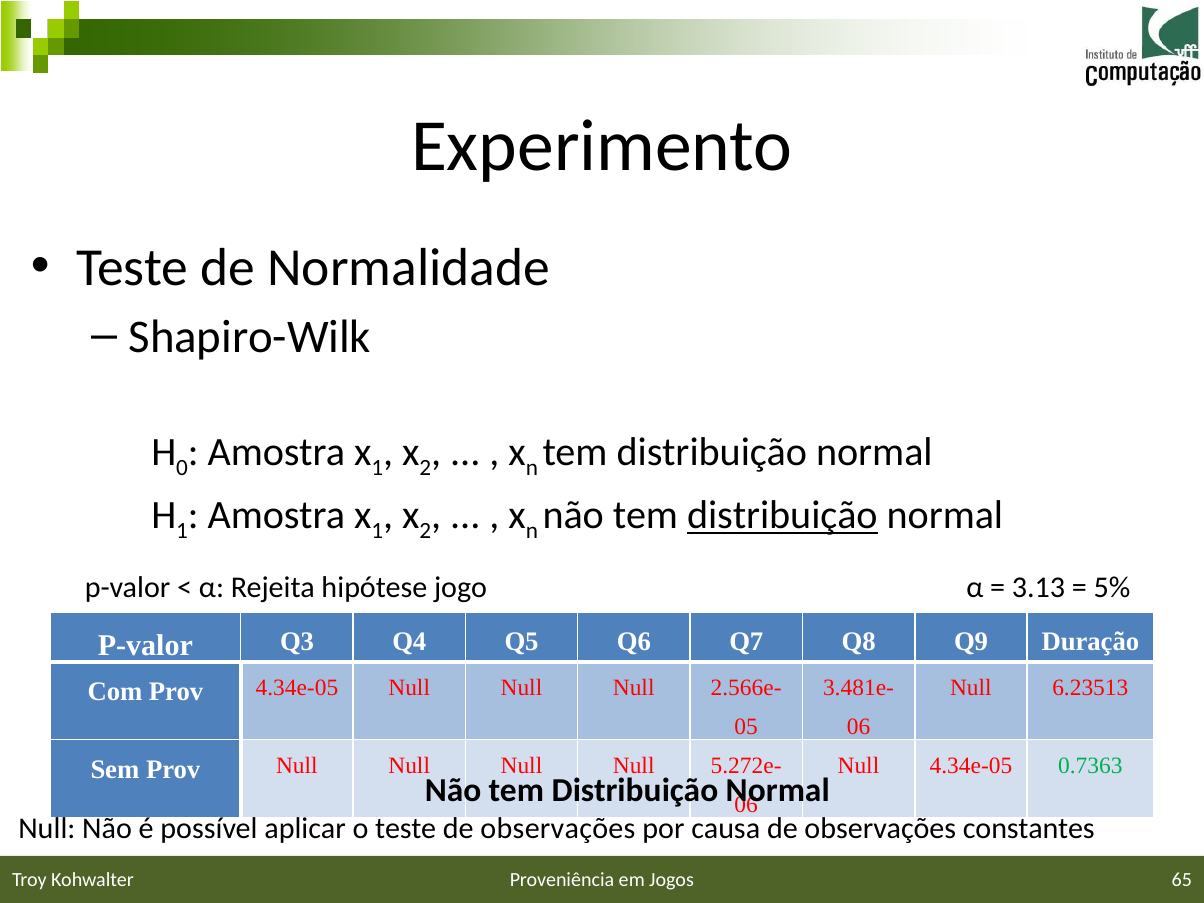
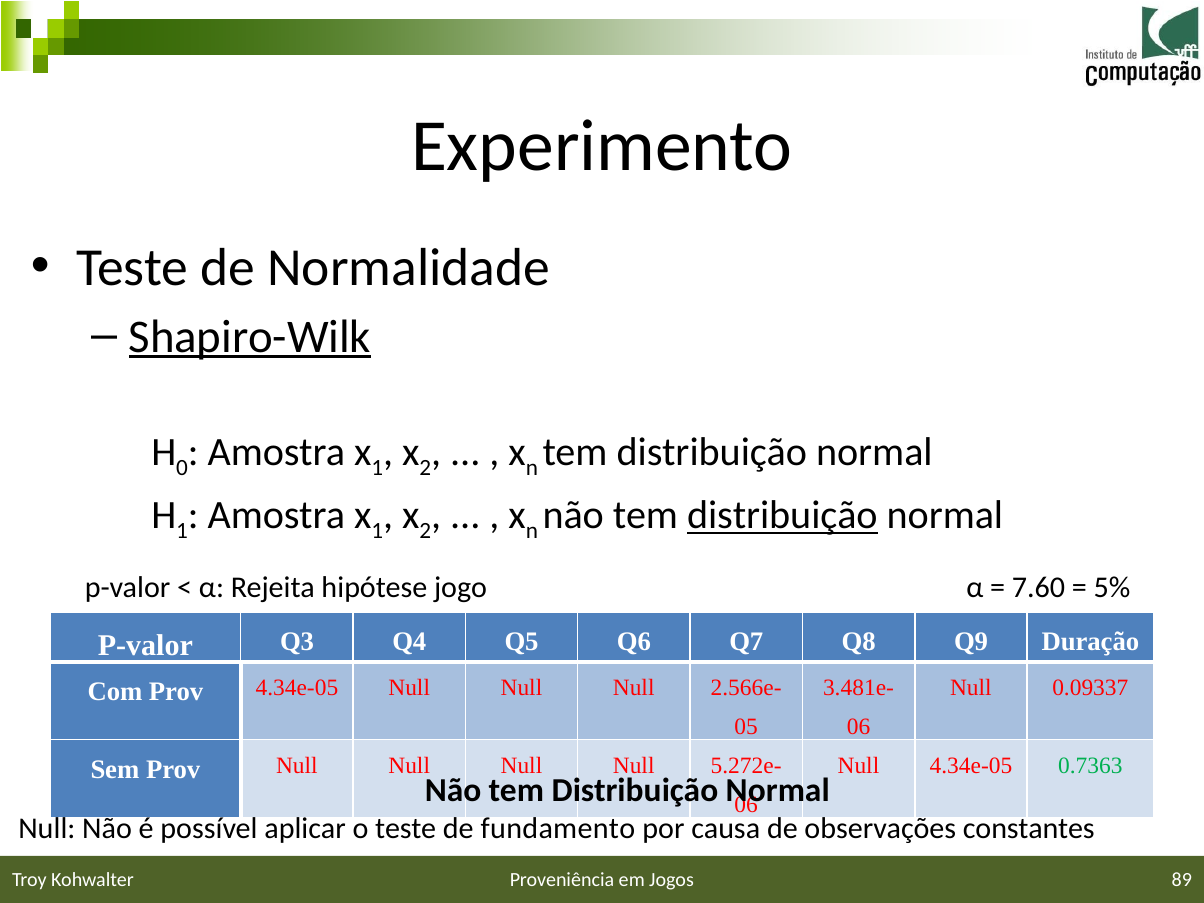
Shapiro-Wilk underline: none -> present
3.13: 3.13 -> 7.60
6.23513: 6.23513 -> 0.09337
teste de observações: observações -> fundamento
65: 65 -> 89
